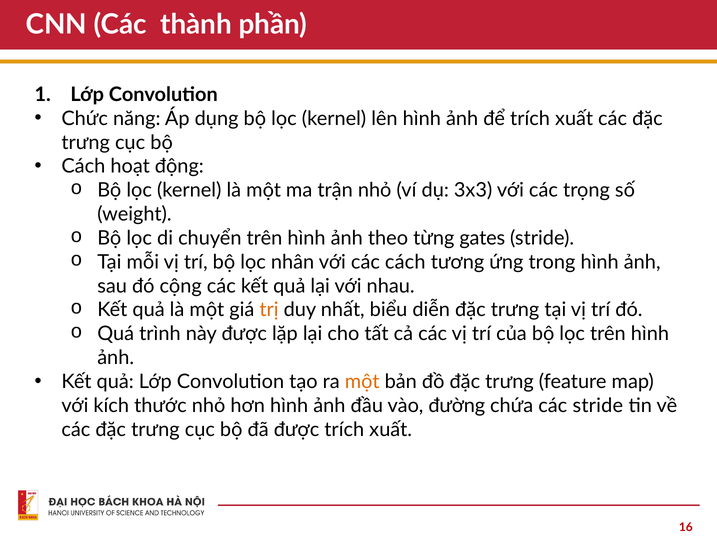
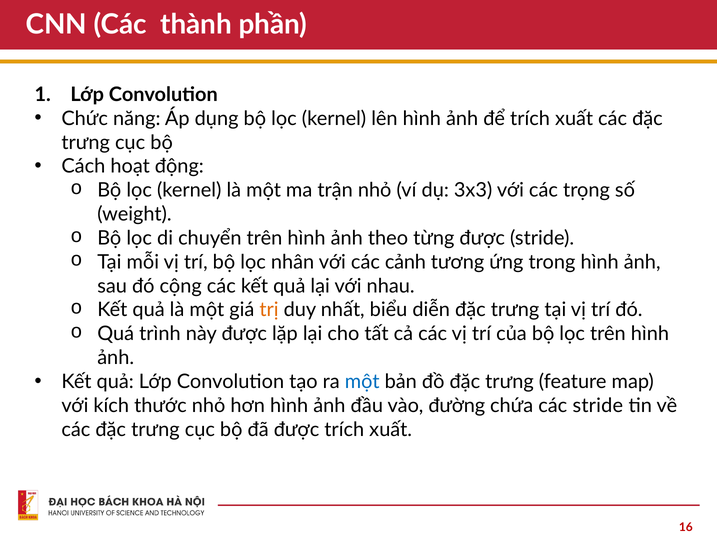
từng gates: gates -> được
các cách: cách -> cảnh
một at (362, 381) colour: orange -> blue
